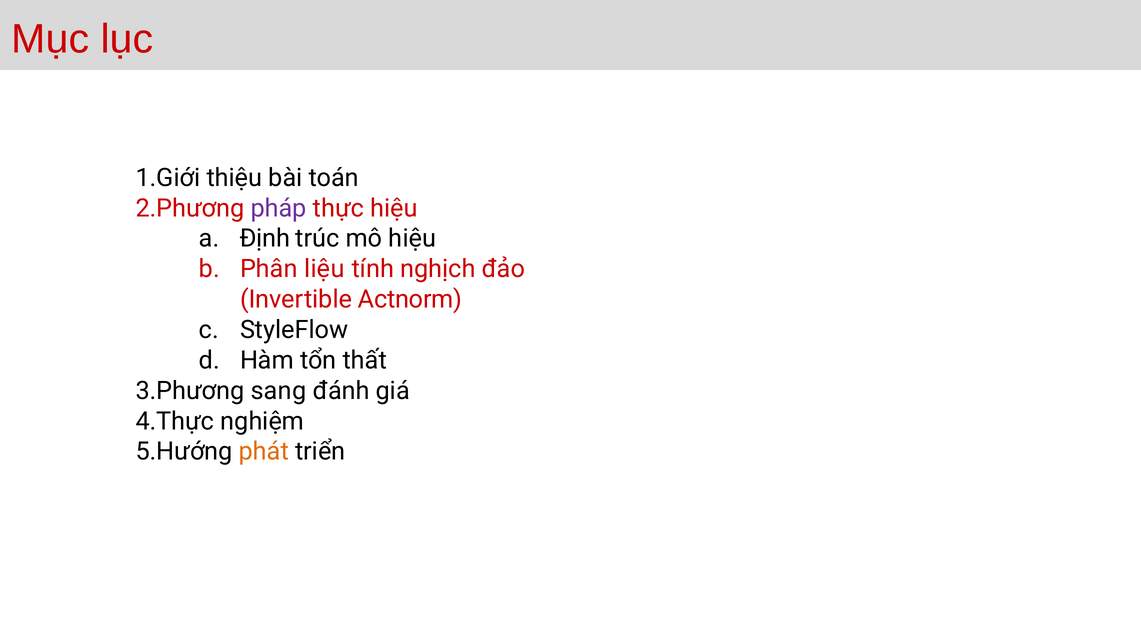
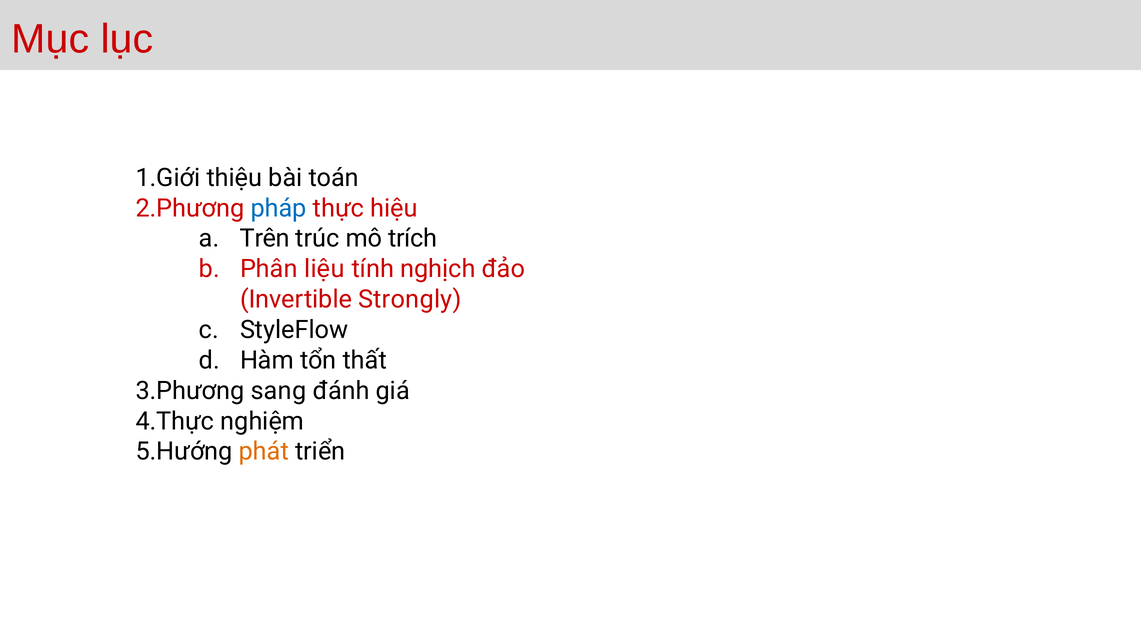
pháp colour: purple -> blue
Định: Định -> Trên
mô hiệu: hiệu -> trích
Actnorm: Actnorm -> Strongly
